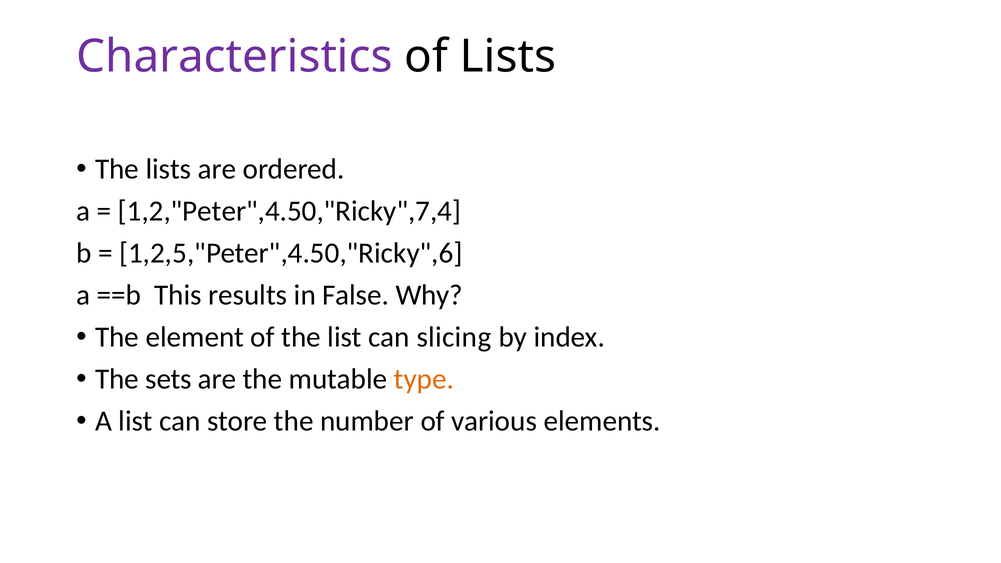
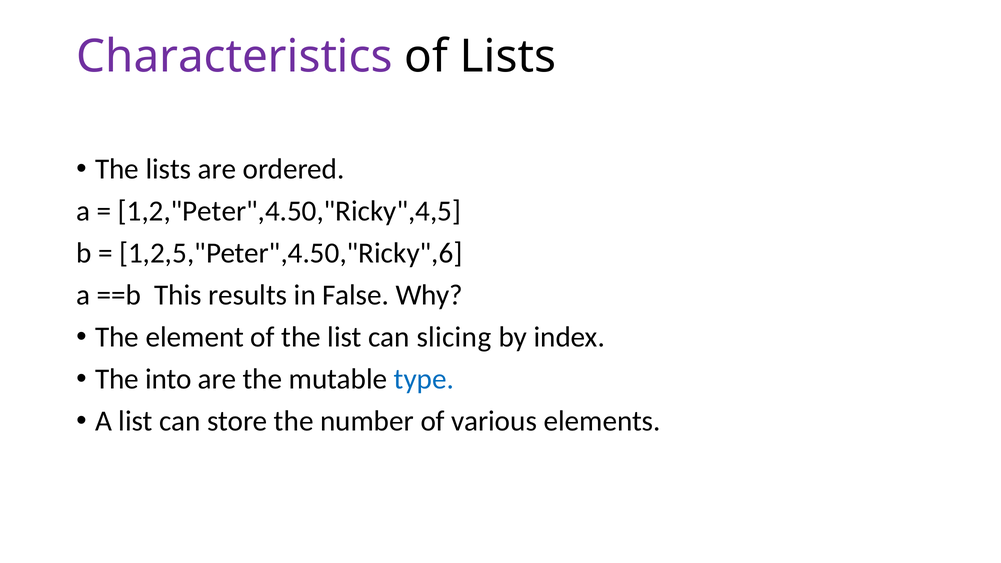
1,2,"Peter",4.50,"Ricky",7,4: 1,2,"Peter",4.50,"Ricky",7,4 -> 1,2,"Peter",4.50,"Ricky",4,5
sets: sets -> into
type colour: orange -> blue
